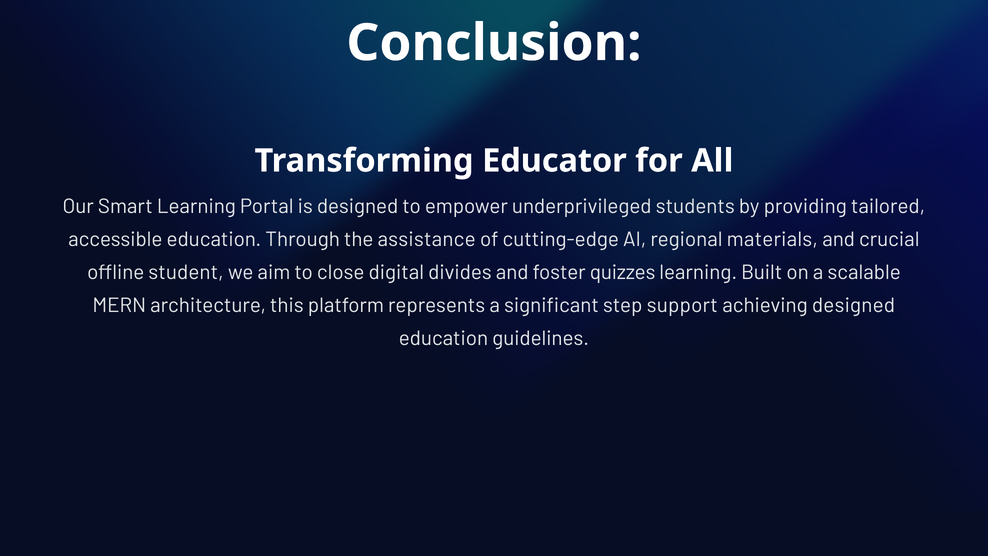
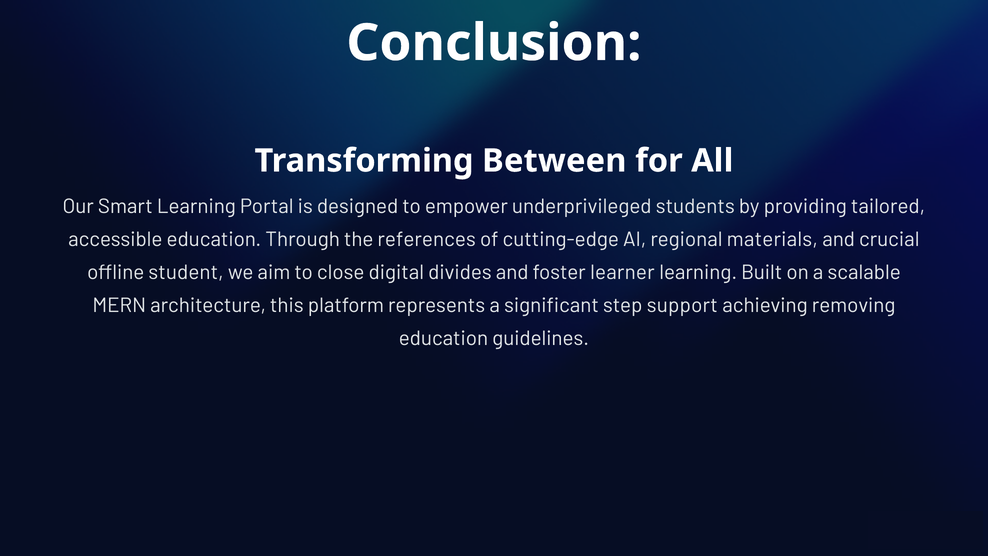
Educator: Educator -> Between
assistance: assistance -> references
quizzes: quizzes -> learner
achieving designed: designed -> removing
